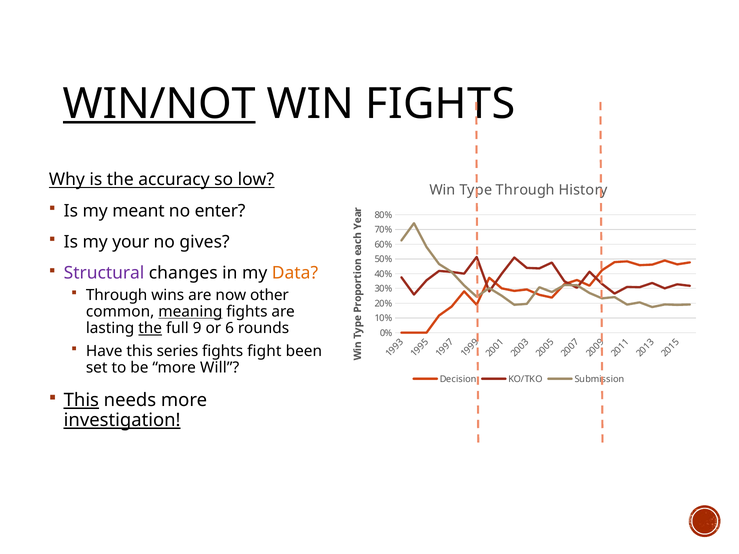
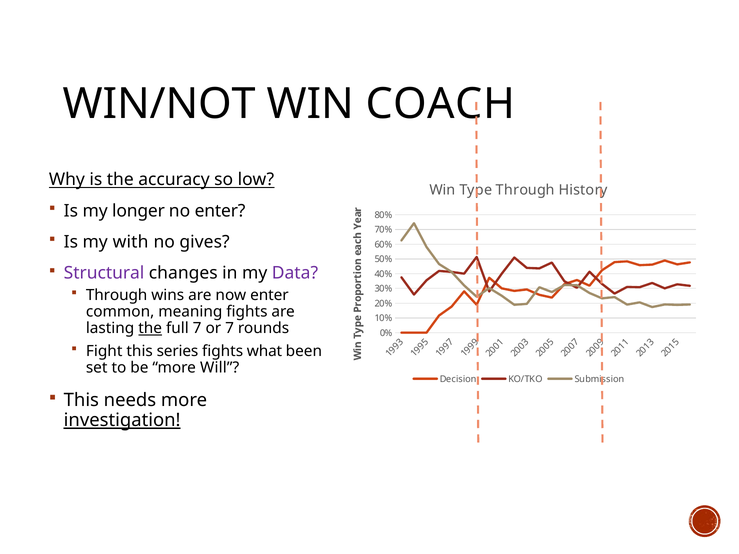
WIN/NOT underline: present -> none
WIN FIGHTS: FIGHTS -> COACH
meant: meant -> longer
your: your -> with
Data colour: orange -> purple
now other: other -> enter
meaning underline: present -> none
full 9: 9 -> 7
or 6: 6 -> 7
Have: Have -> Fight
fight: fight -> what
This at (81, 401) underline: present -> none
